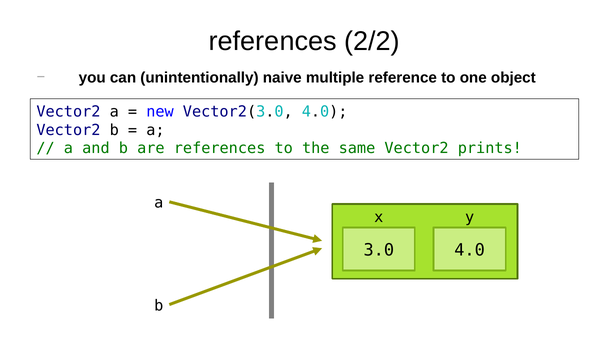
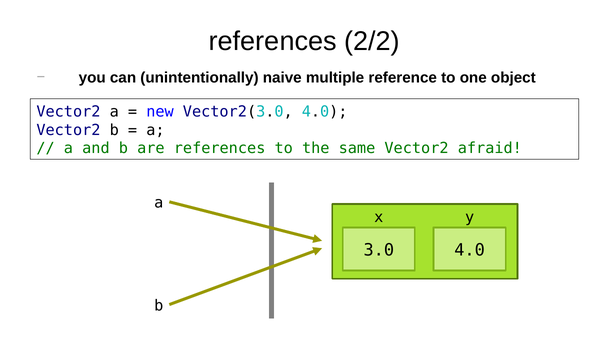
prints: prints -> afraid
